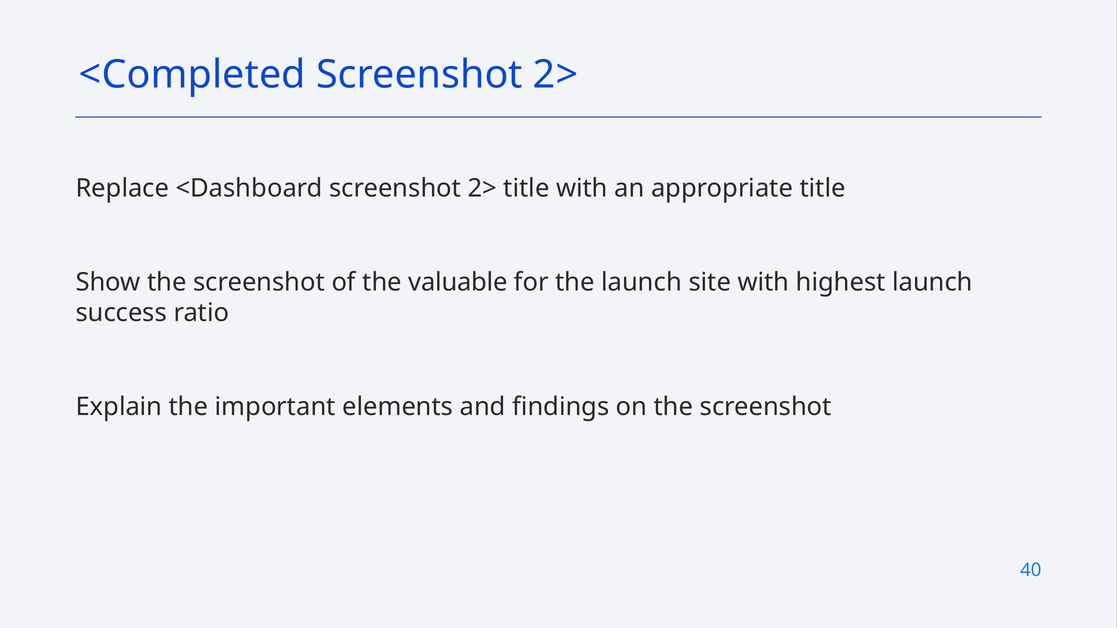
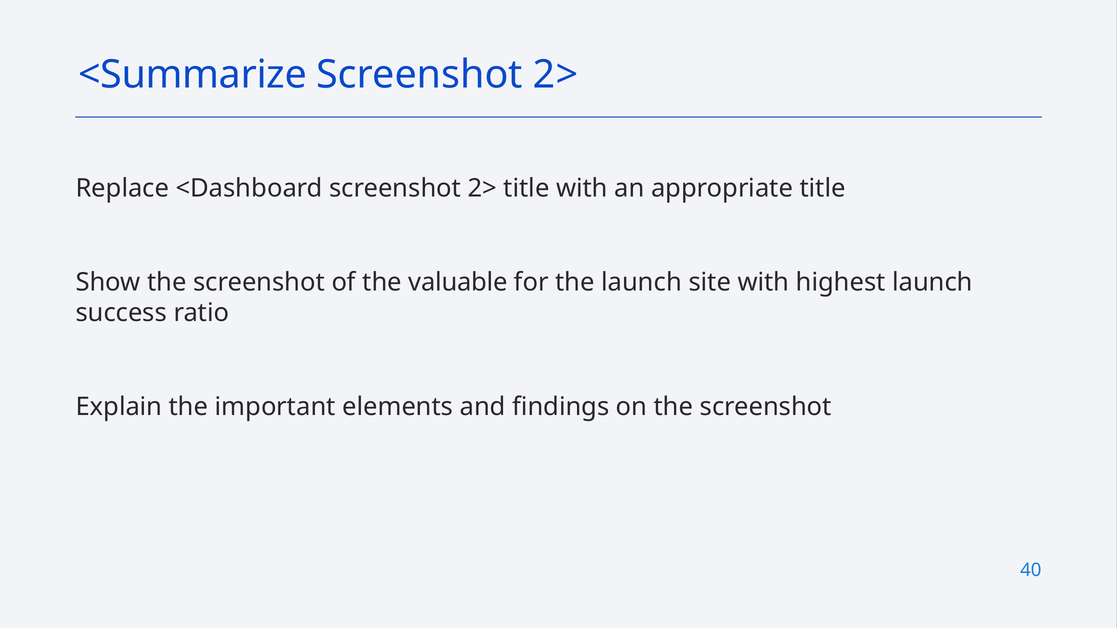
<Completed: <Completed -> <Summarize
